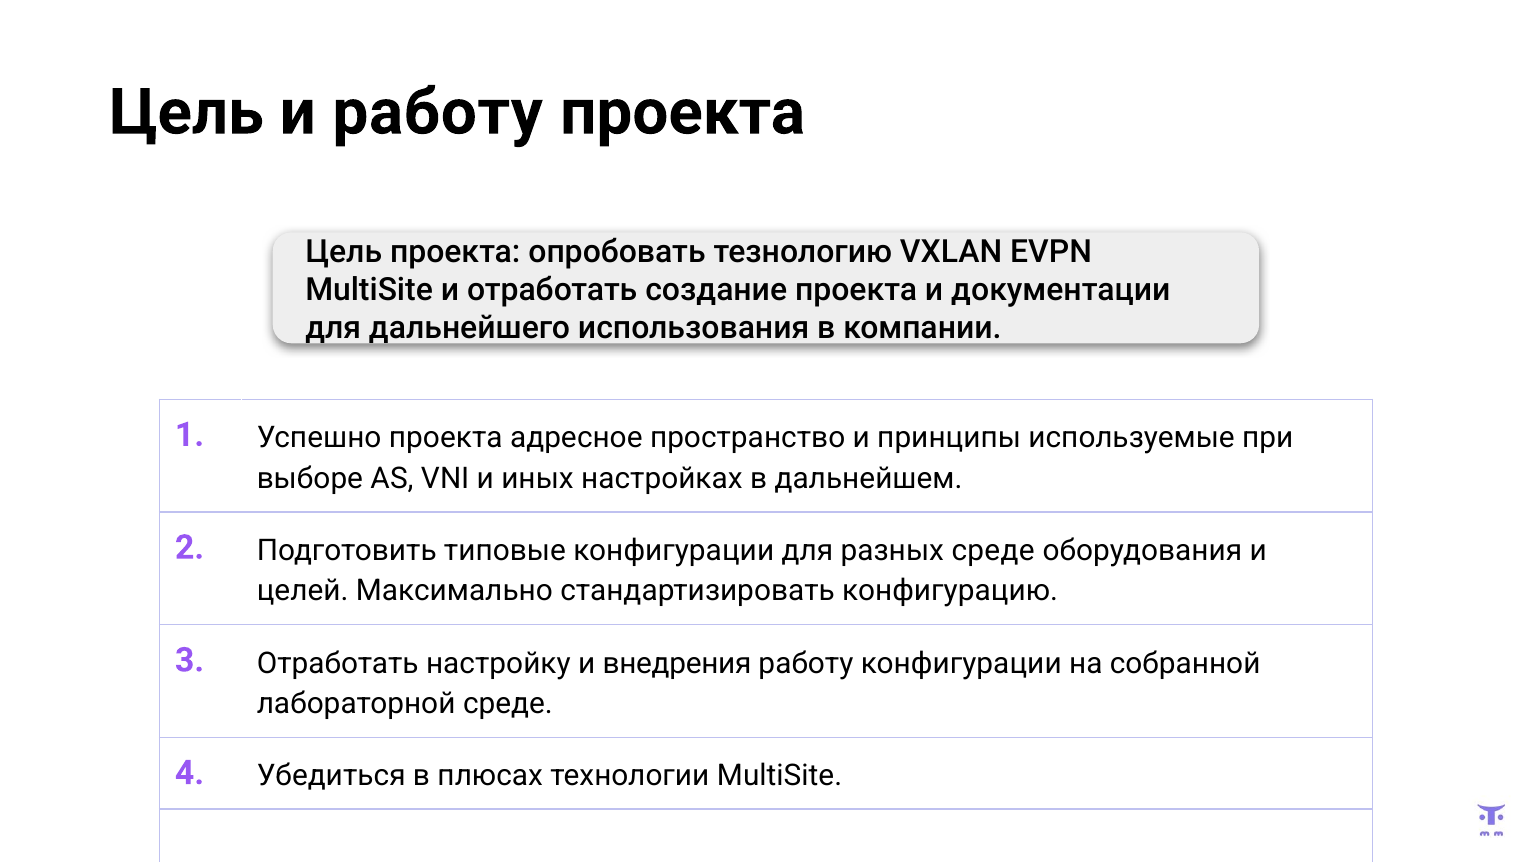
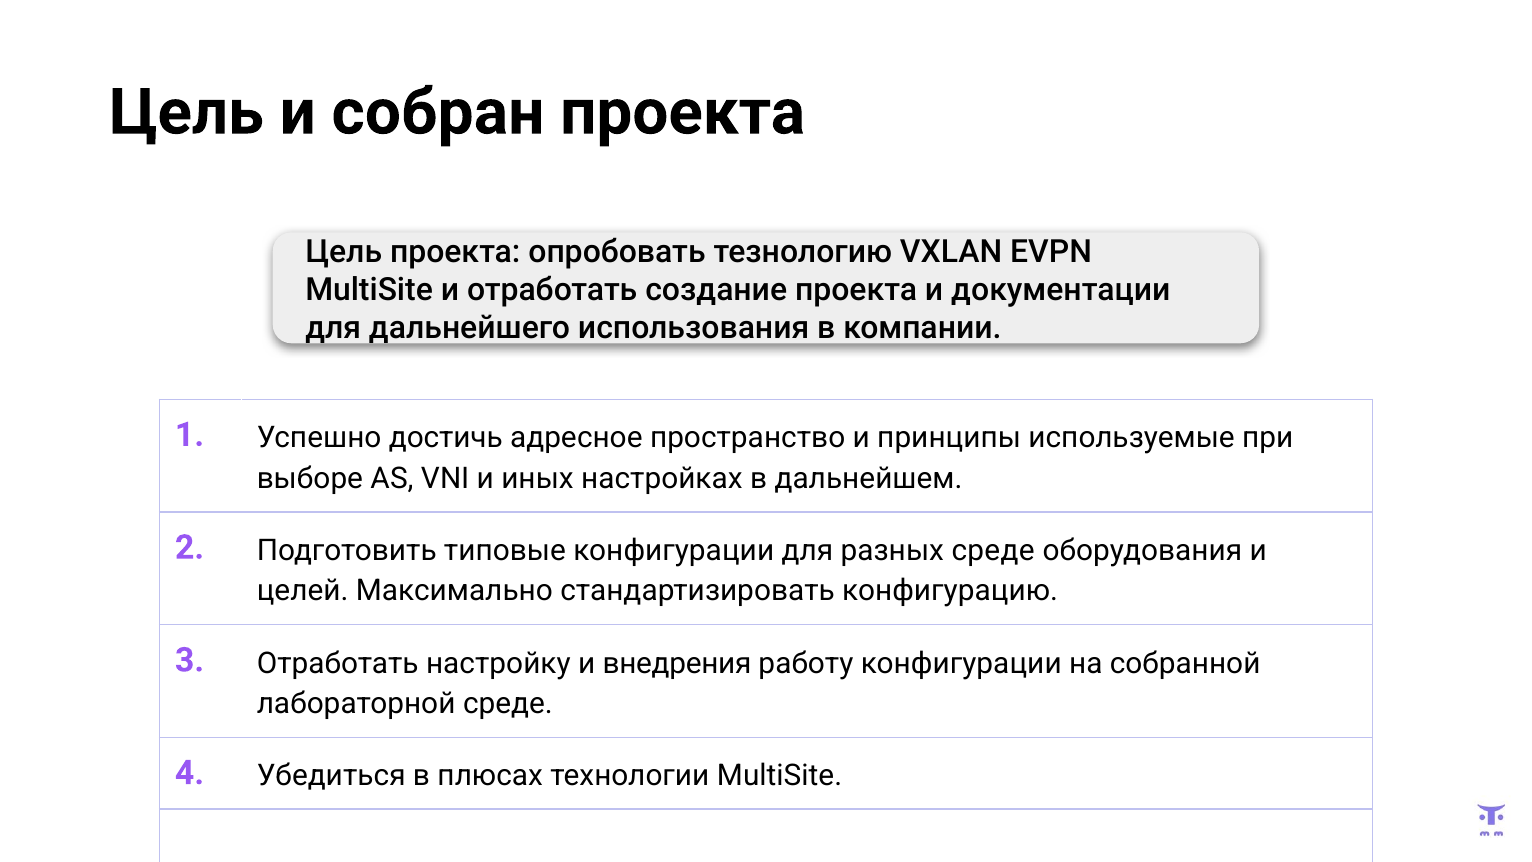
и работу: работу -> собран
Успешно проекта: проекта -> достичь
